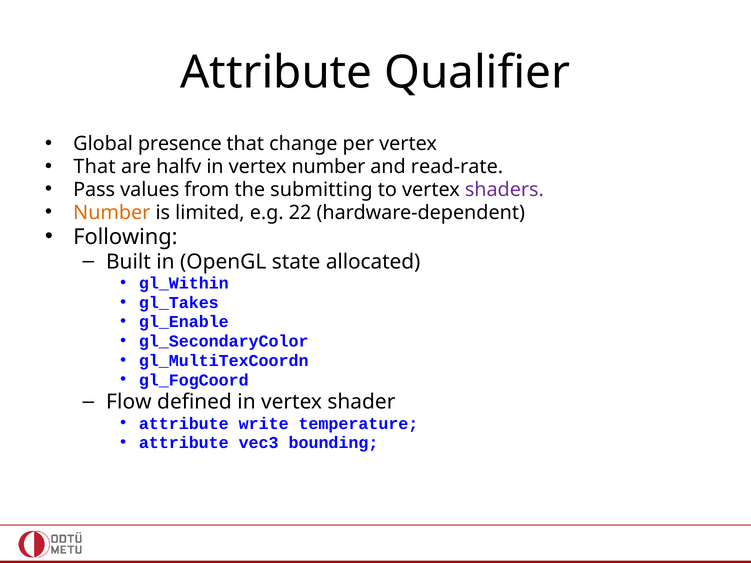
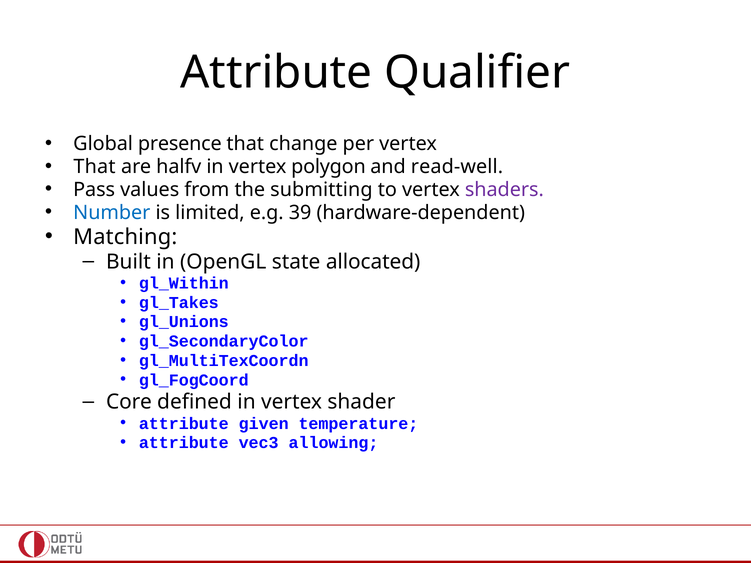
vertex number: number -> polygon
read-rate: read-rate -> read-well
Number at (112, 213) colour: orange -> blue
22: 22 -> 39
Following: Following -> Matching
gl_Enable: gl_Enable -> gl_Unions
Flow: Flow -> Core
write: write -> given
bounding: bounding -> allowing
